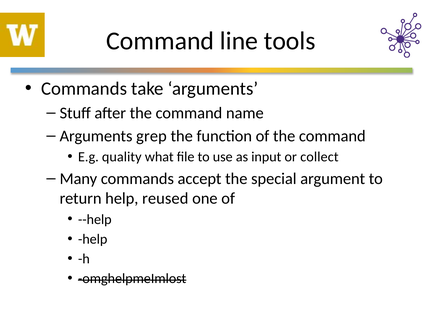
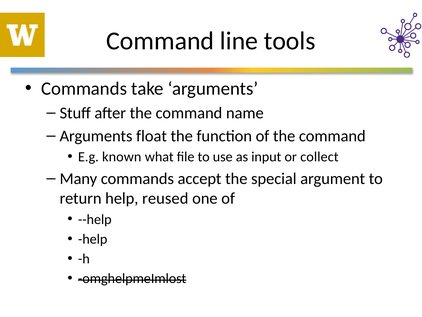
grep: grep -> float
quality: quality -> known
